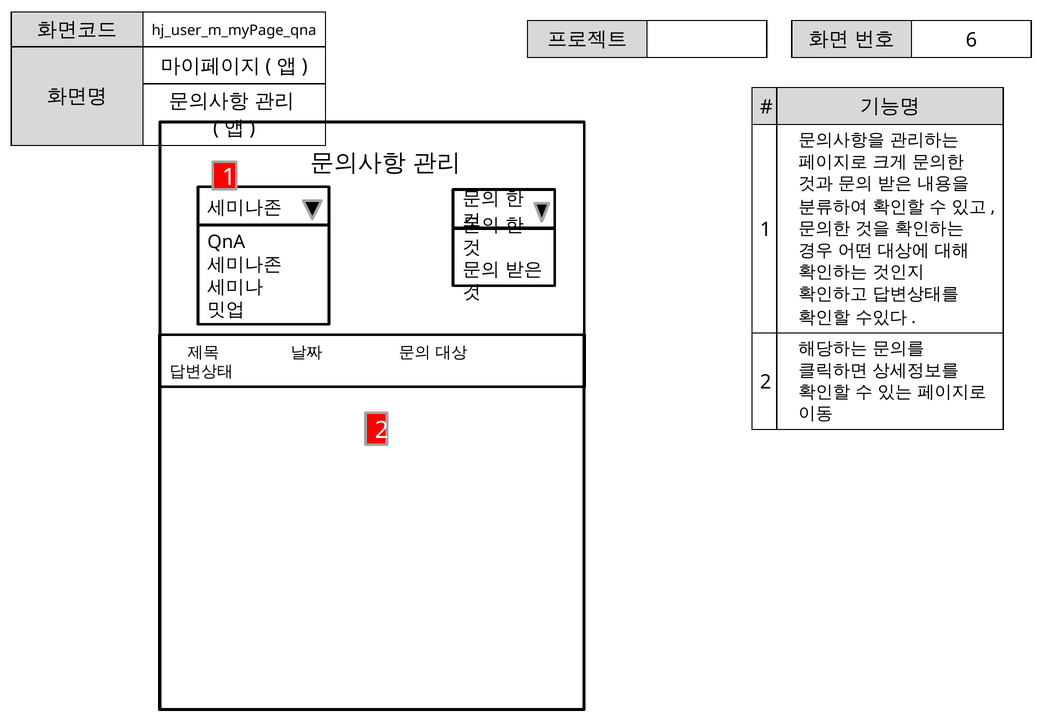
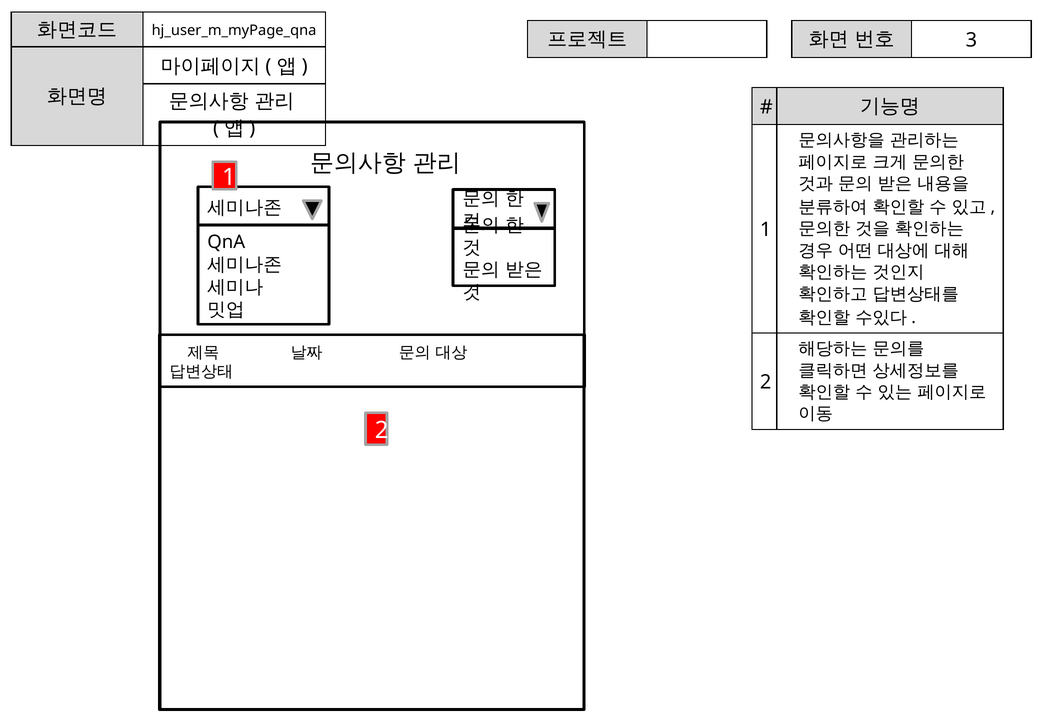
6: 6 -> 3
